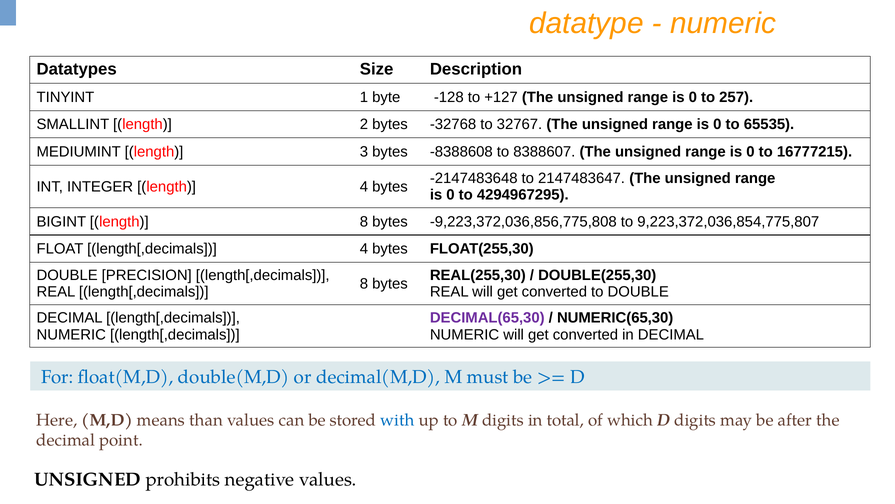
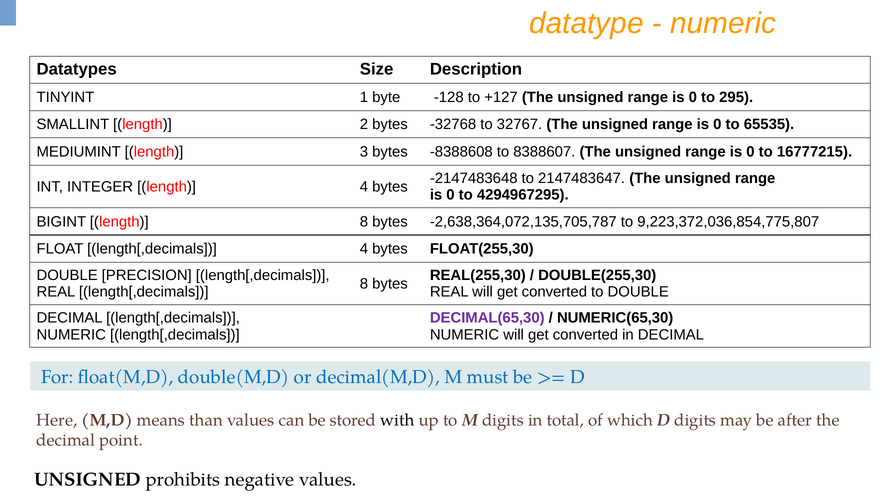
257: 257 -> 295
-9,223,372,036,856,775,808: -9,223,372,036,856,775,808 -> -2,638,364,072,135,705,787
with colour: blue -> black
